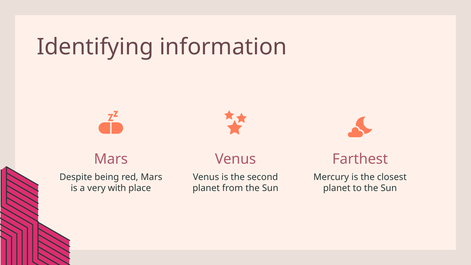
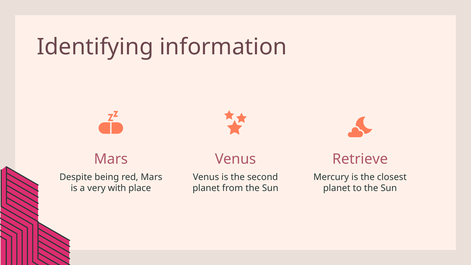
Farthest: Farthest -> Retrieve
